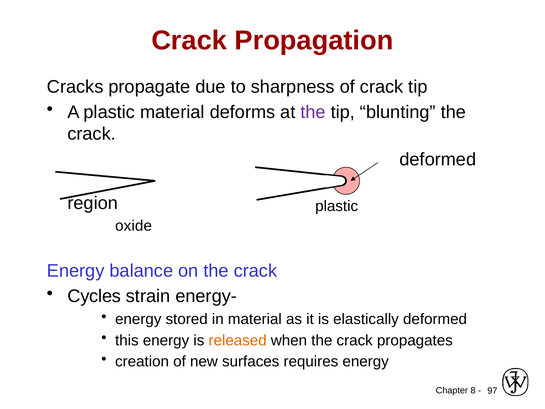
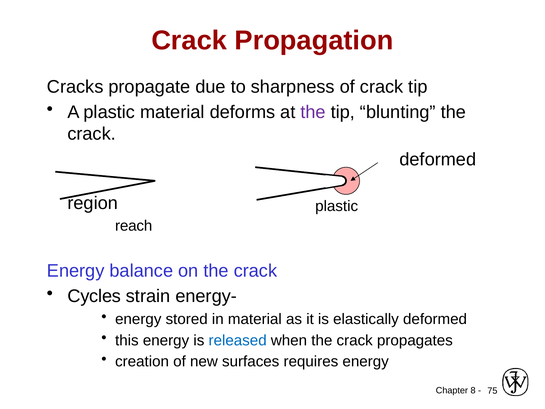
oxide: oxide -> reach
released colour: orange -> blue
97: 97 -> 75
